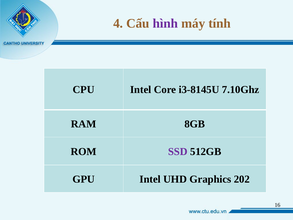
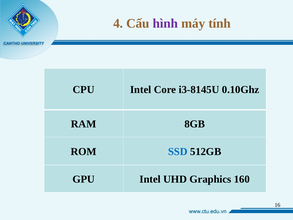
7.10Ghz: 7.10Ghz -> 0.10Ghz
SSD colour: purple -> blue
202: 202 -> 160
